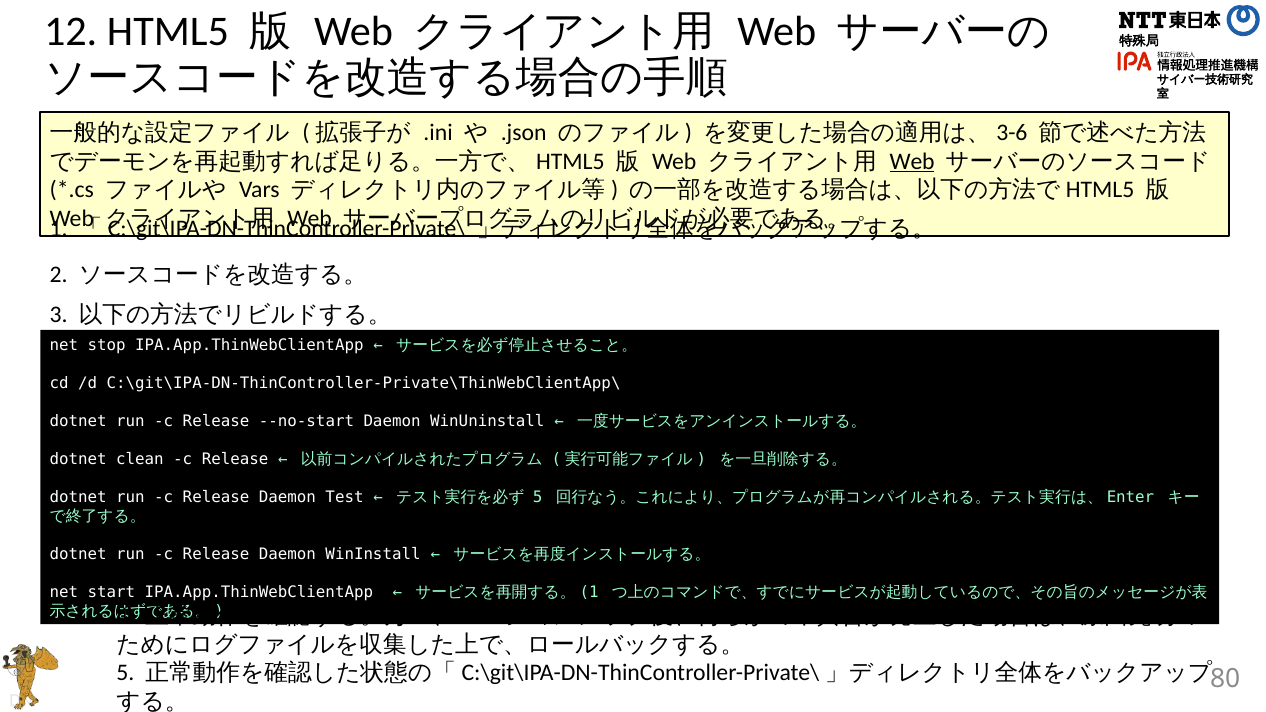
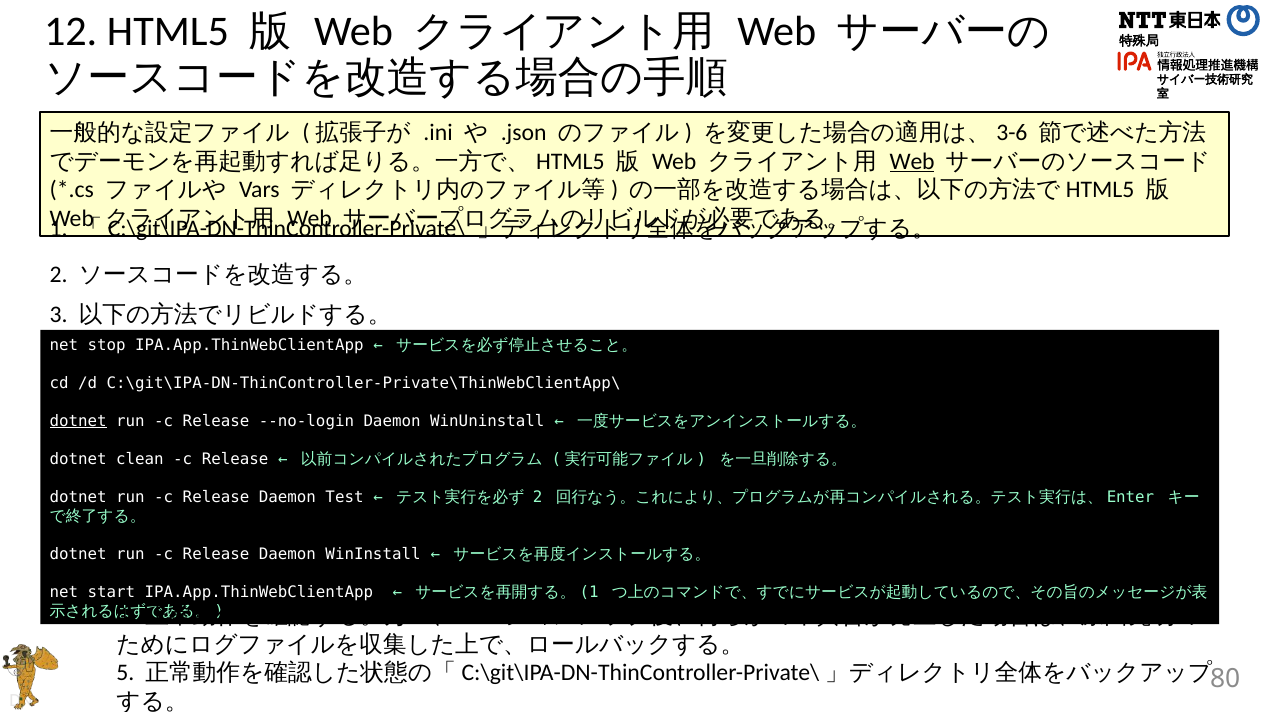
dotnet at (78, 421) underline: none -> present
--no-start: --no-start -> --no-login
5 at (538, 497): 5 -> 2
